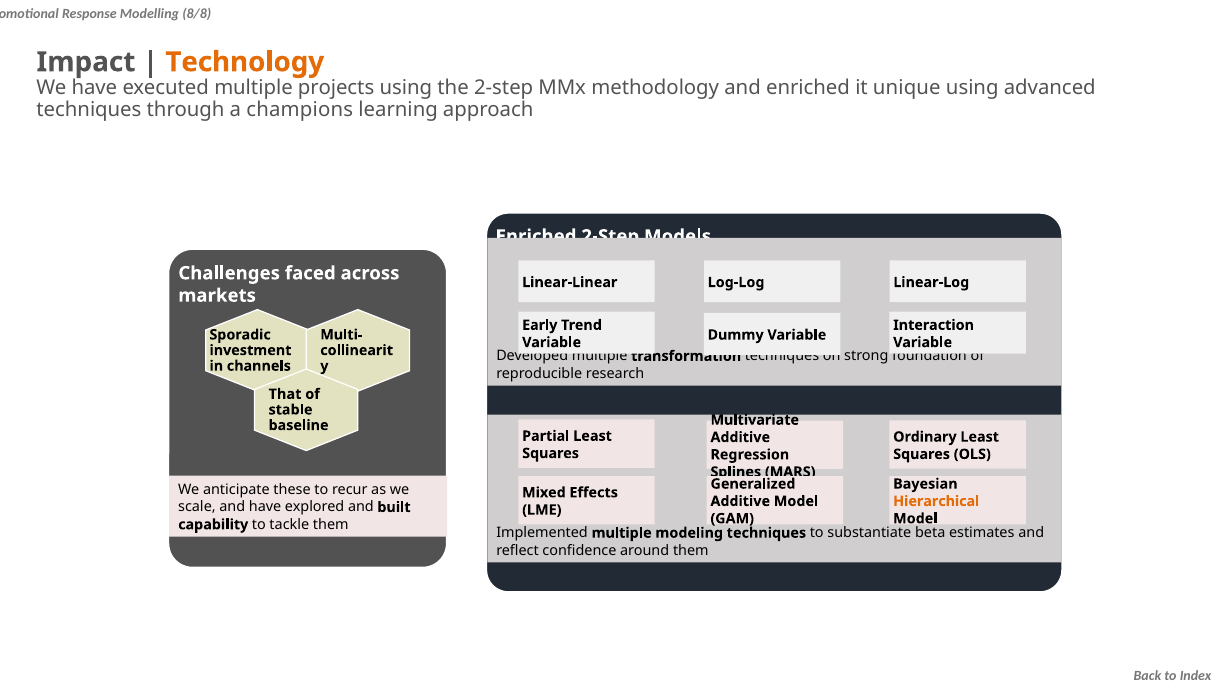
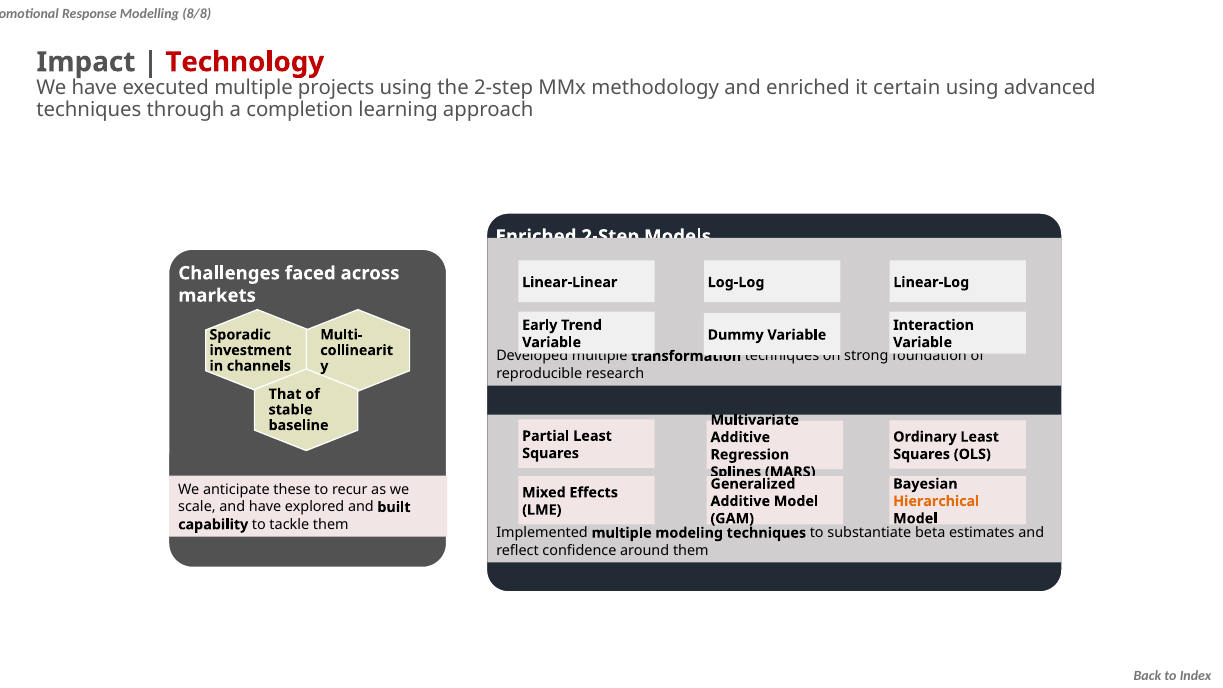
Technology colour: orange -> red
unique: unique -> certain
champions: champions -> completion
